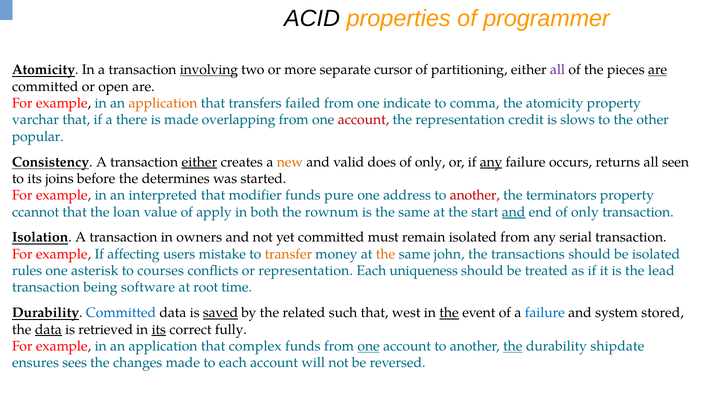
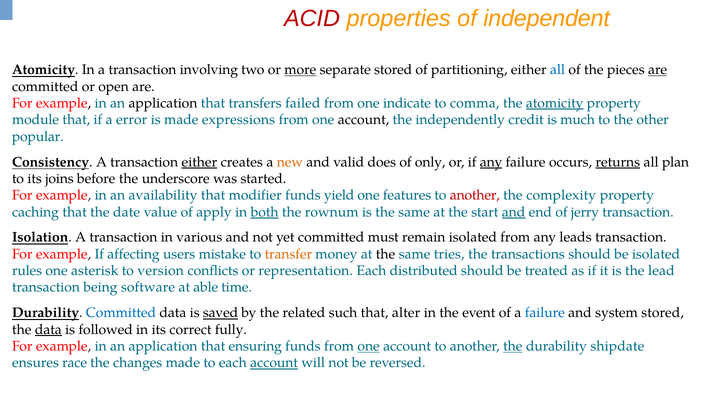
ACID colour: black -> red
programmer: programmer -> independent
involving underline: present -> none
more underline: none -> present
separate cursor: cursor -> stored
all at (558, 70) colour: purple -> blue
application at (163, 103) colour: orange -> black
atomicity at (555, 103) underline: none -> present
varchar: varchar -> module
there: there -> error
overlapping: overlapping -> expressions
account at (363, 120) colour: red -> black
the representation: representation -> independently
slows: slows -> much
returns underline: none -> present
seen: seen -> plan
determines: determines -> underscore
interpreted: interpreted -> availability
pure: pure -> yield
address: address -> features
terminators: terminators -> complexity
ccannot: ccannot -> caching
loan: loan -> date
both underline: none -> present
end of only: only -> jerry
owners: owners -> various
serial: serial -> leads
the at (386, 254) colour: orange -> black
john: john -> tries
courses: courses -> version
uniqueness: uniqueness -> distributed
root: root -> able
west: west -> alter
the at (449, 313) underline: present -> none
retrieved: retrieved -> followed
its at (159, 330) underline: present -> none
complex: complex -> ensuring
sees: sees -> race
account at (274, 363) underline: none -> present
